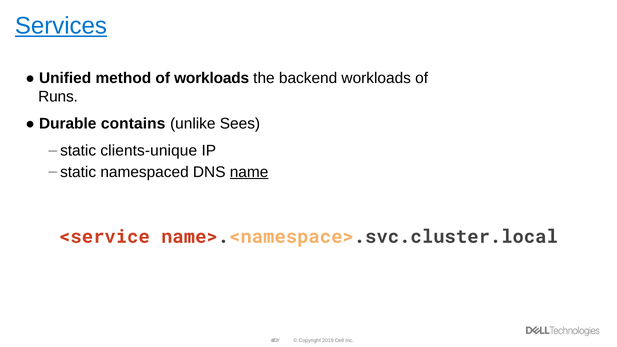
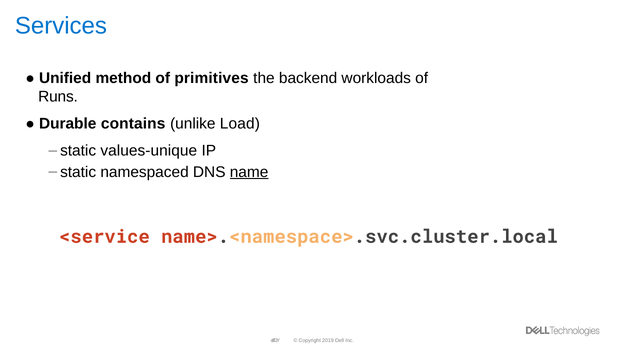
Services underline: present -> none
of workloads: workloads -> primitives
Sees: Sees -> Load
clients-unique: clients-unique -> values-unique
